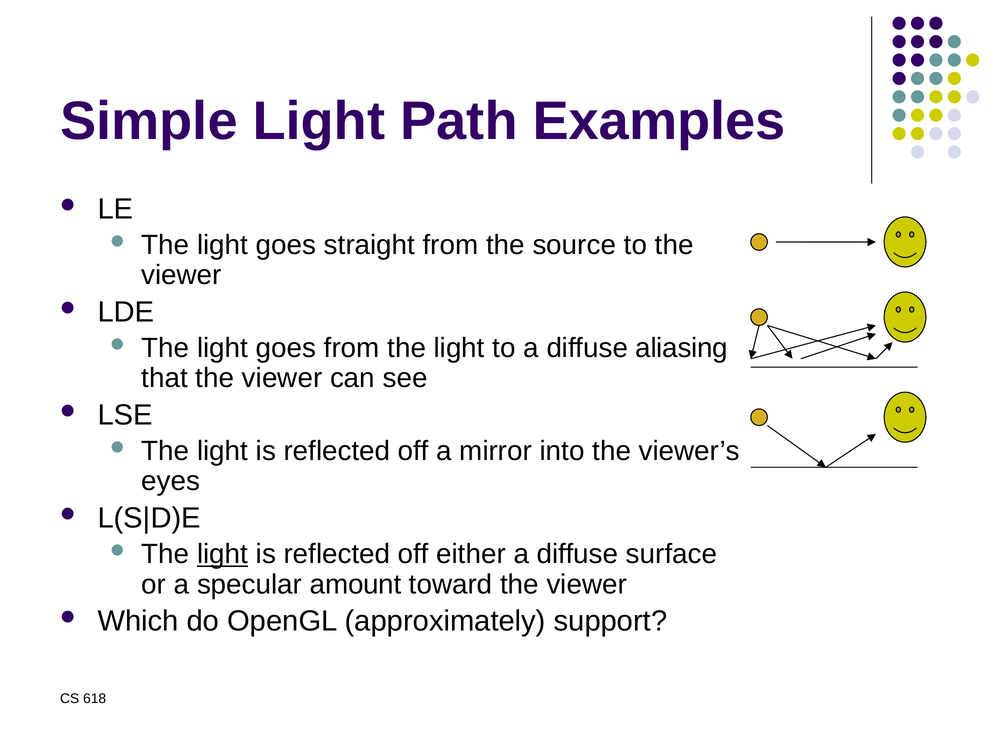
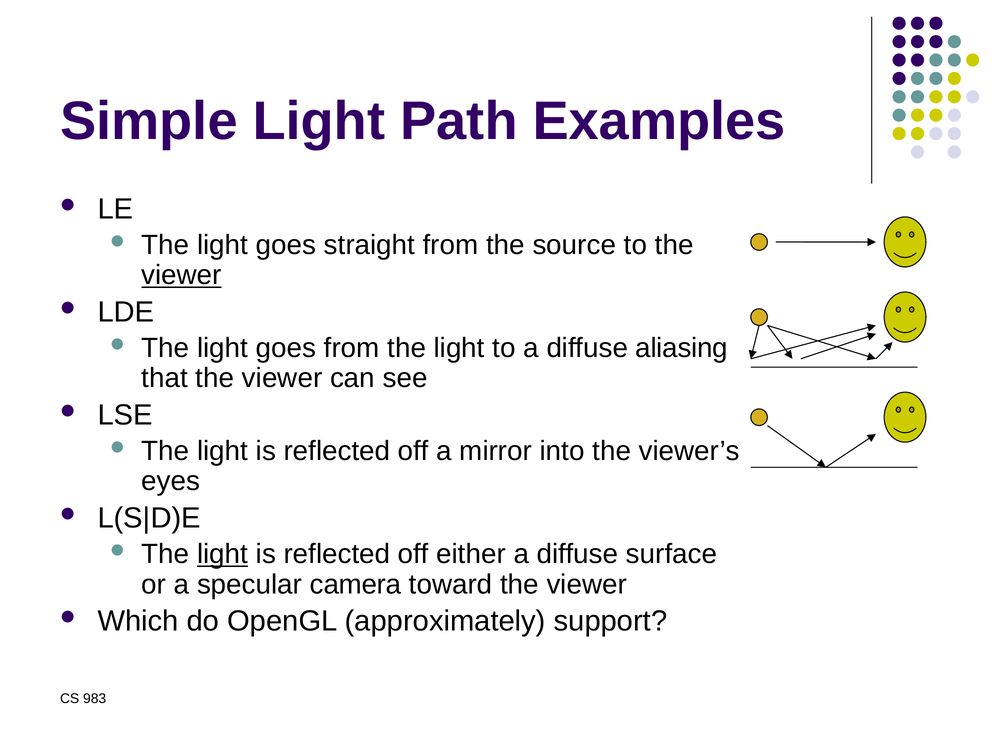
viewer at (182, 275) underline: none -> present
amount: amount -> camera
618: 618 -> 983
